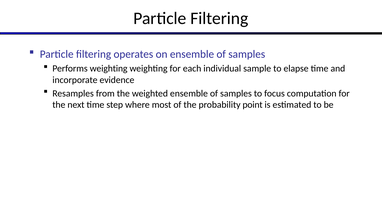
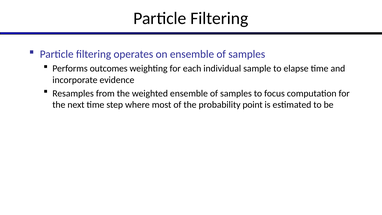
Performs weighting: weighting -> outcomes
